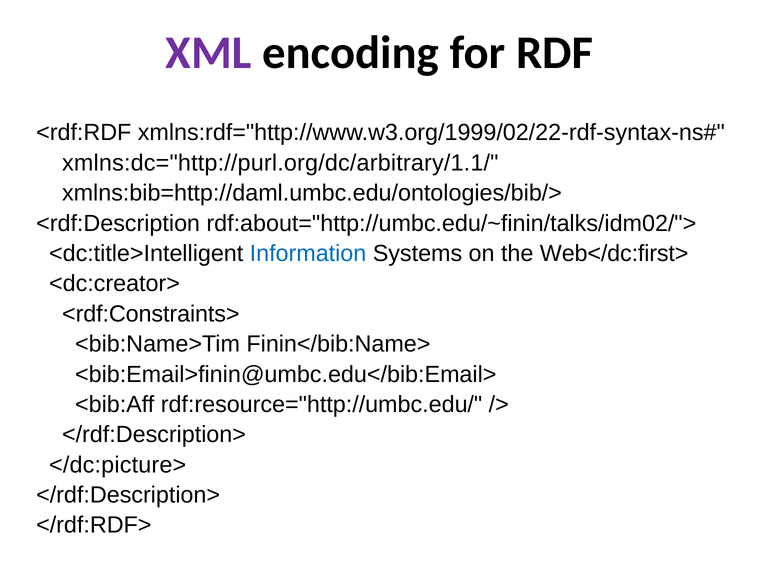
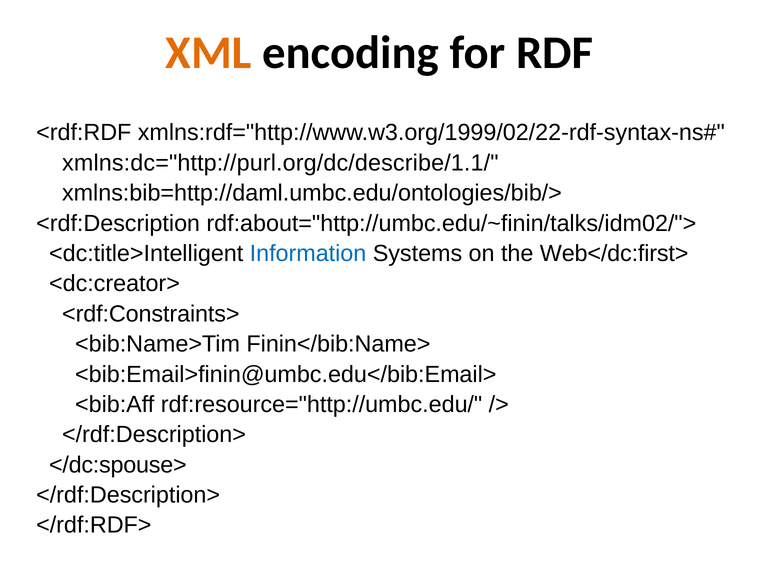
XML colour: purple -> orange
xmlns:dc="http://purl.org/dc/arbitrary/1.1/: xmlns:dc="http://purl.org/dc/arbitrary/1.1/ -> xmlns:dc="http://purl.org/dc/describe/1.1/
</dc:picture>: </dc:picture> -> </dc:spouse>
